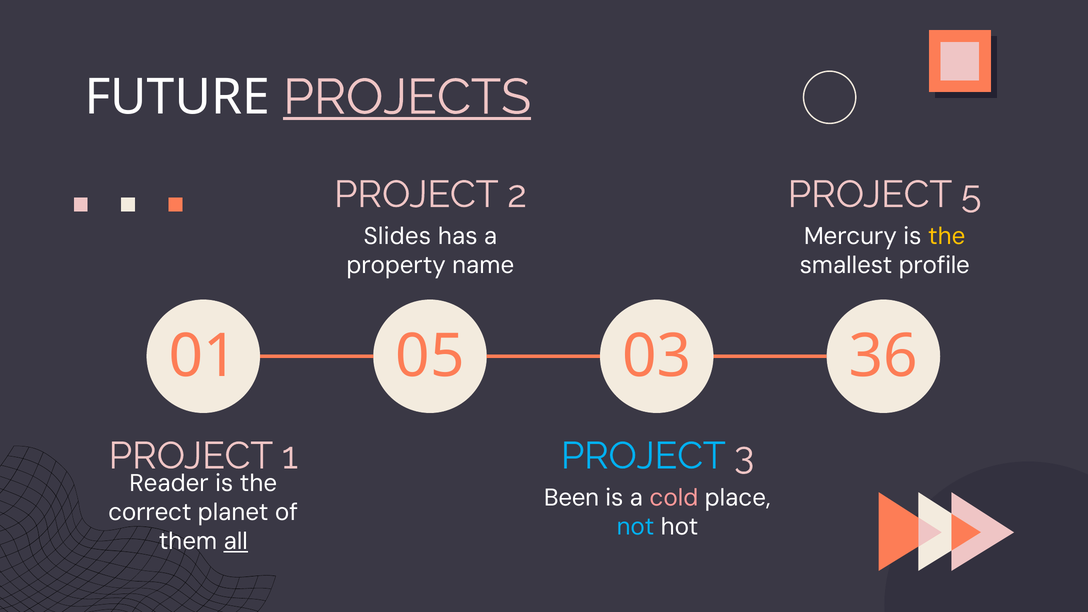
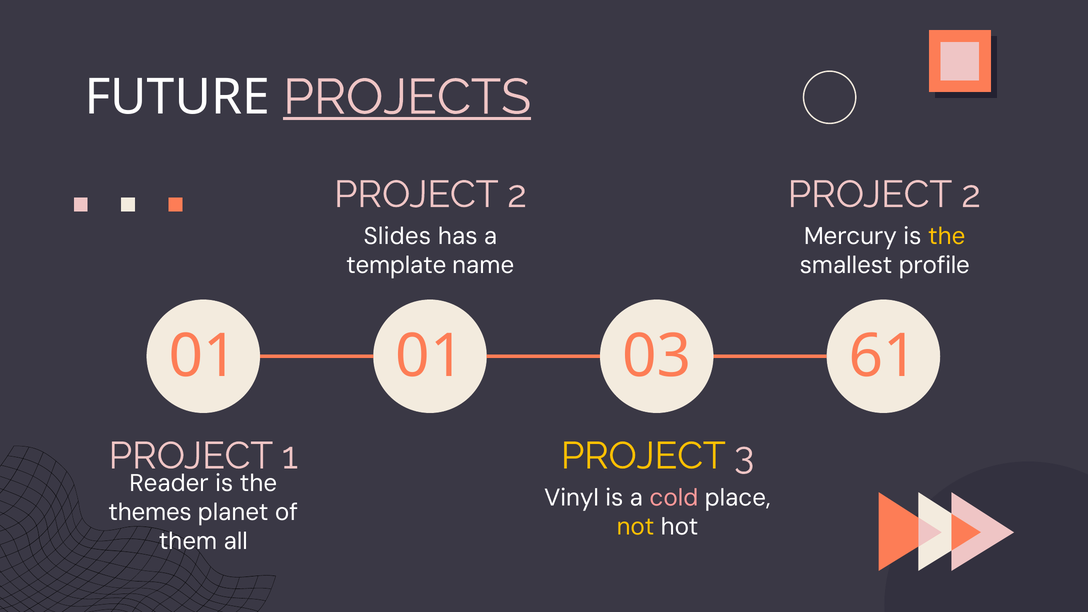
5 at (971, 195): 5 -> 2
property: property -> template
01 05: 05 -> 01
36: 36 -> 61
PROJECT at (643, 456) colour: light blue -> yellow
Been: Been -> Vinyl
correct: correct -> themes
not colour: light blue -> yellow
all underline: present -> none
